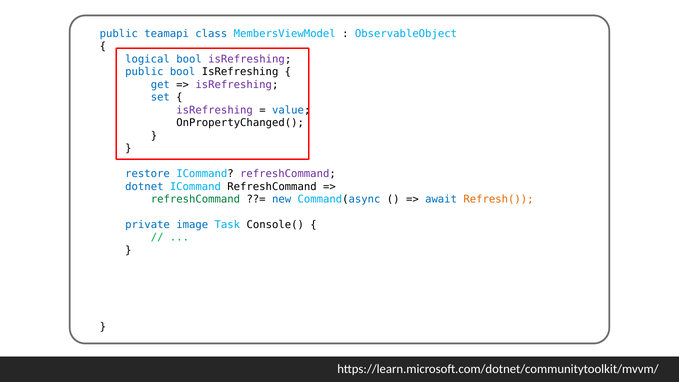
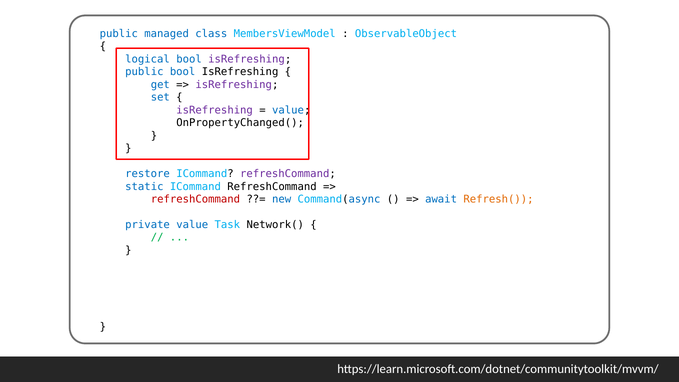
teamapi: teamapi -> managed
dotnet: dotnet -> static
refreshCommand at (195, 199) colour: green -> red
private image: image -> value
Console(: Console( -> Network(
